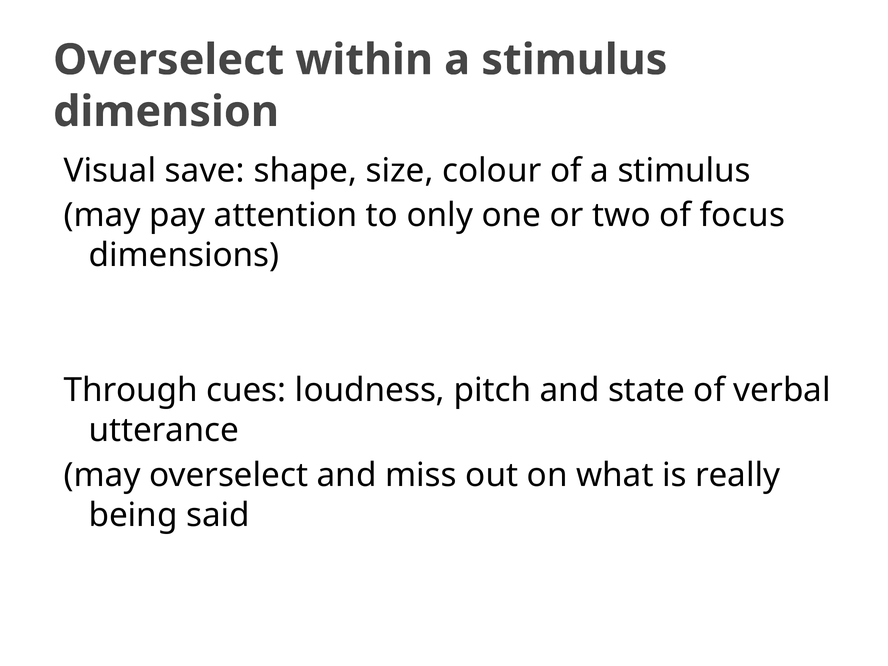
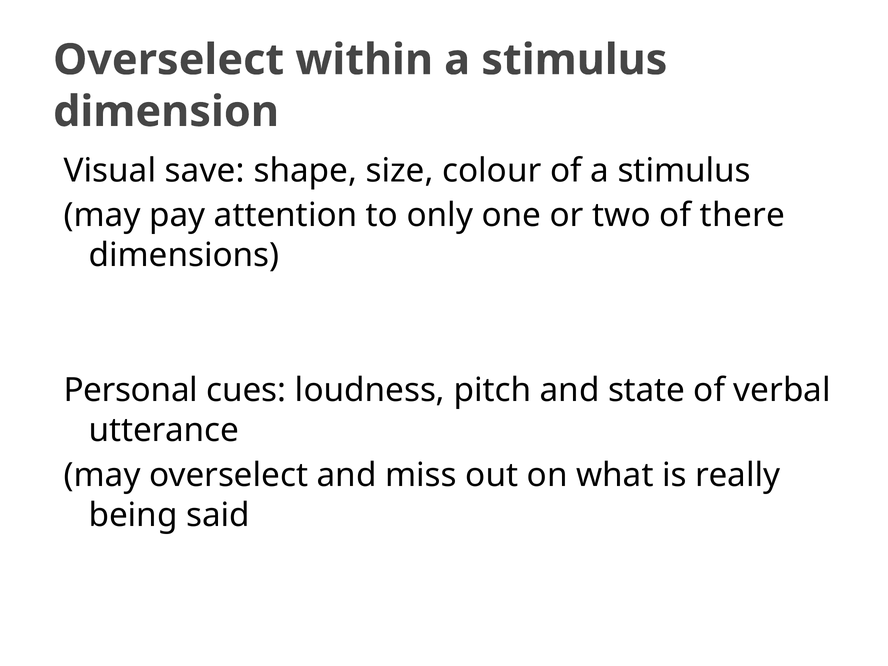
focus: focus -> there
Through: Through -> Personal
